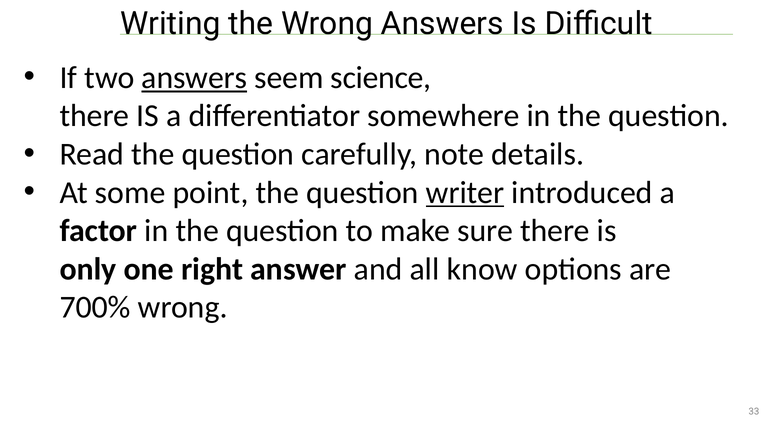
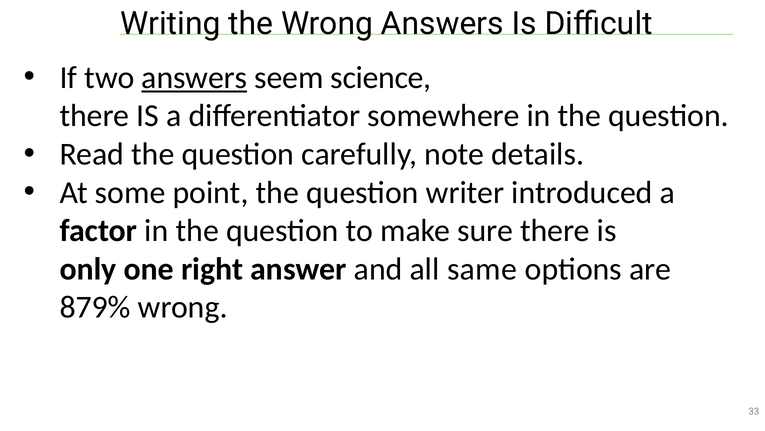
writer underline: present -> none
know: know -> same
700%: 700% -> 879%
